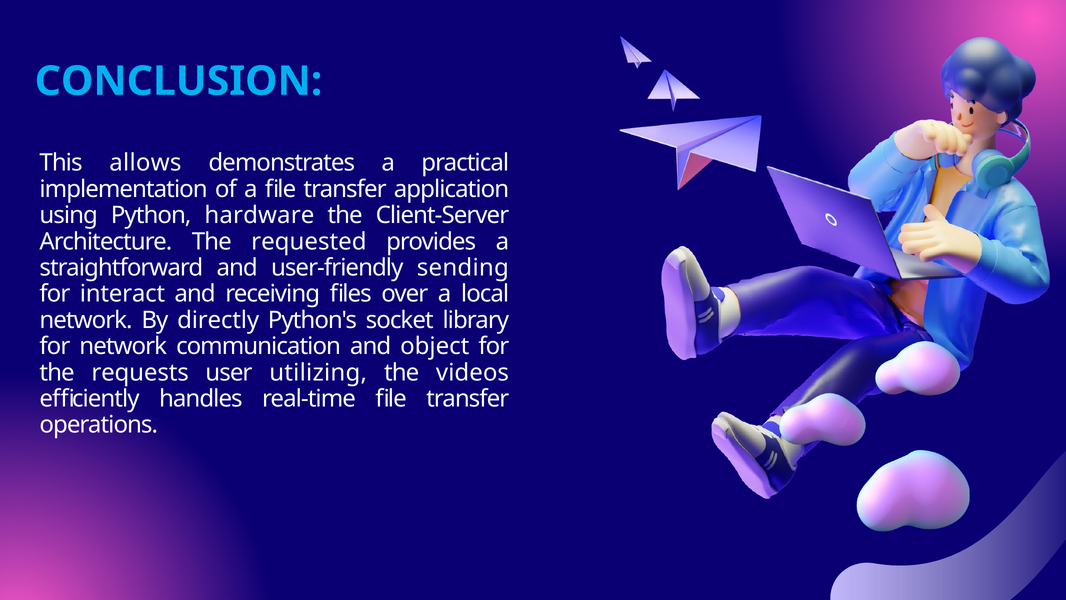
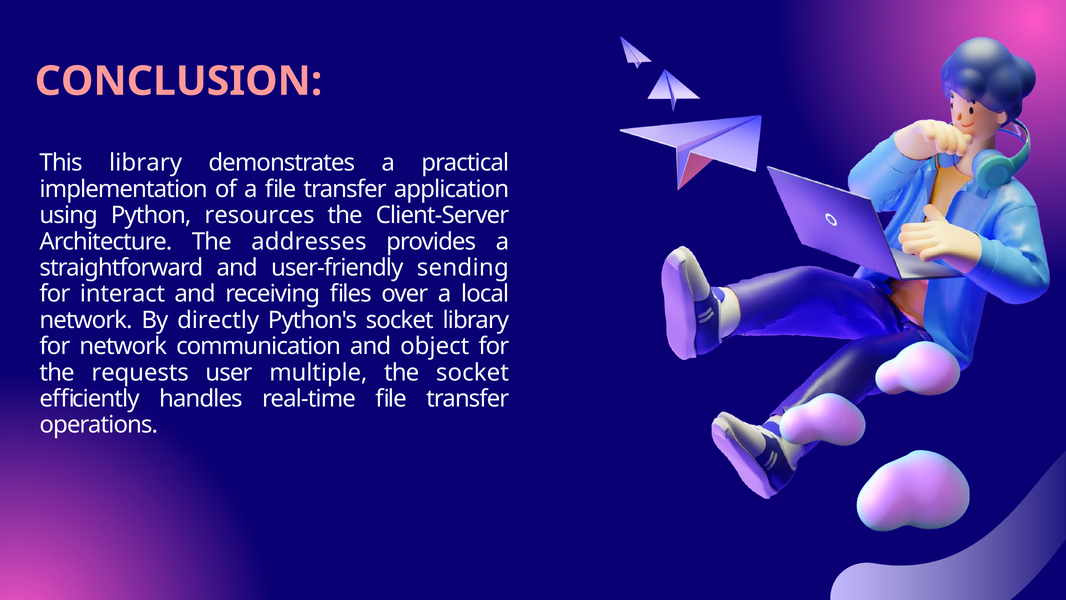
CONCLUSION colour: light blue -> pink
This allows: allows -> library
hardware: hardware -> resources
requested: requested -> addresses
utilizing: utilizing -> multiple
the videos: videos -> socket
